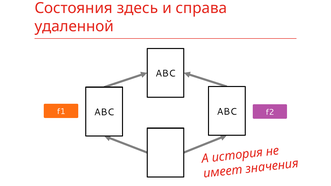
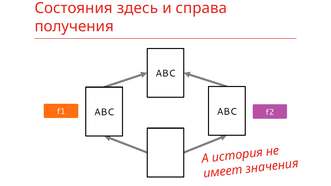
удаленной: удаленной -> получения
